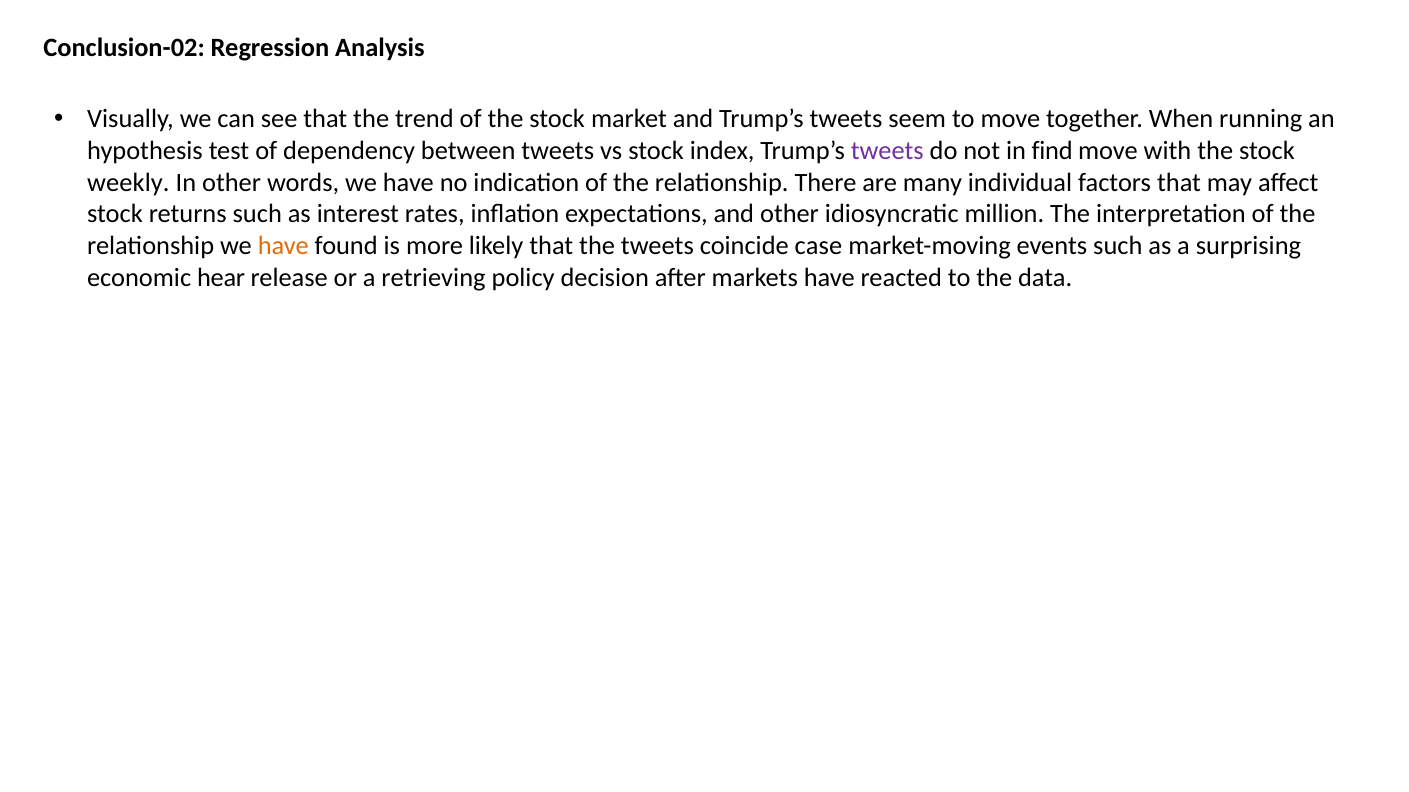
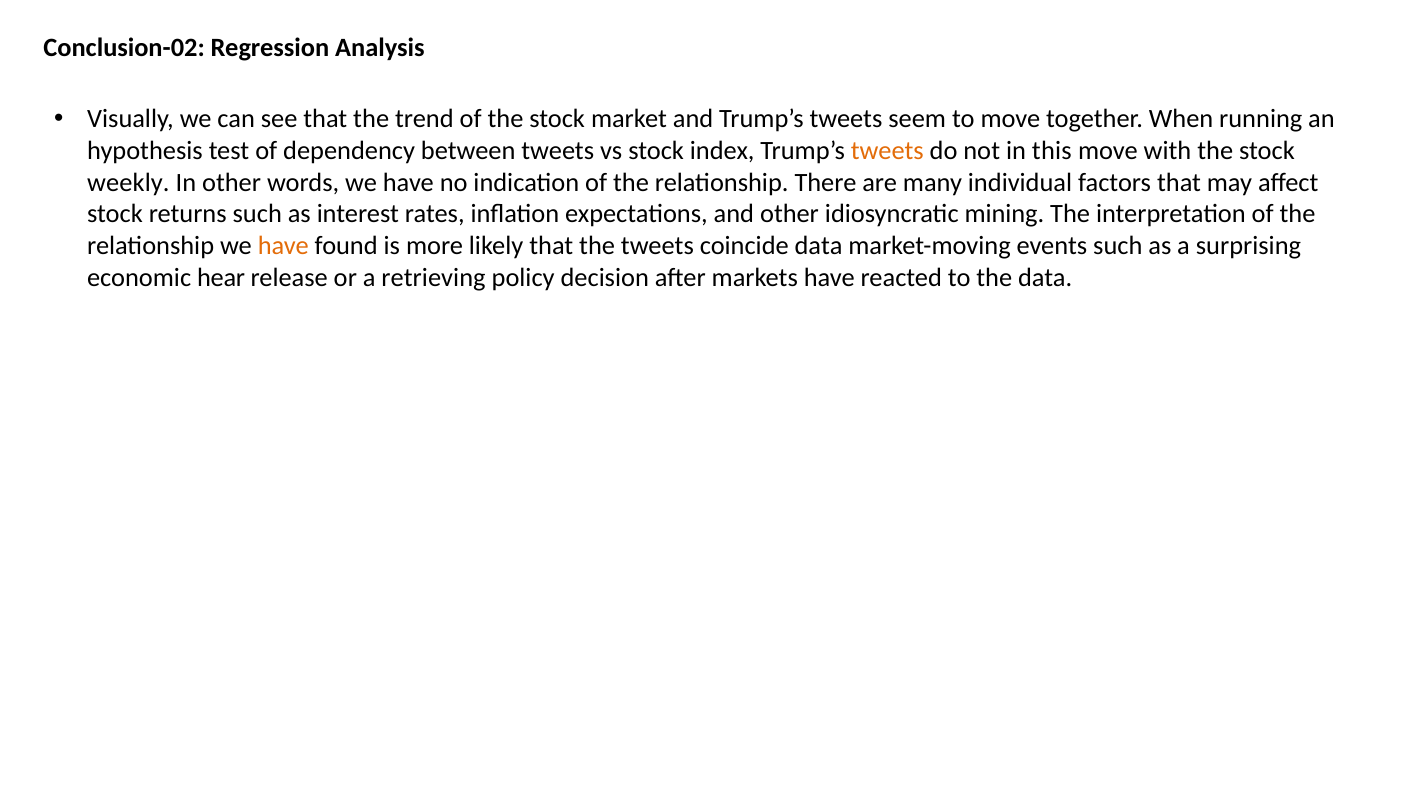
tweets at (887, 151) colour: purple -> orange
find: find -> this
million: million -> mining
coincide case: case -> data
